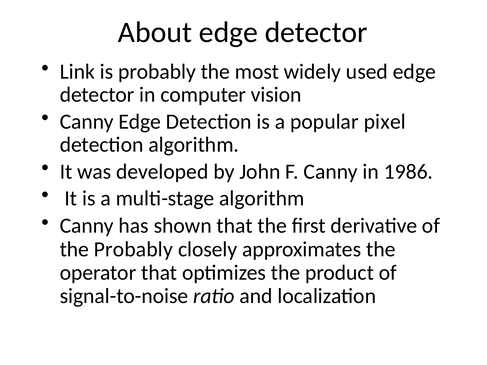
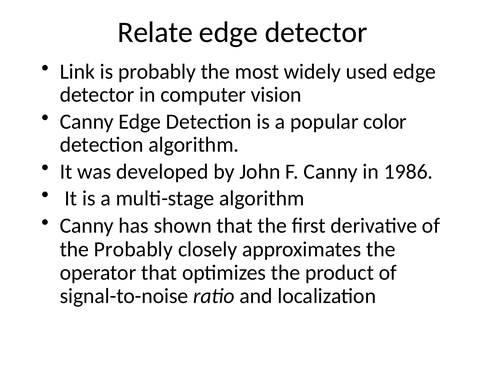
About: About -> Relate
pixel: pixel -> color
